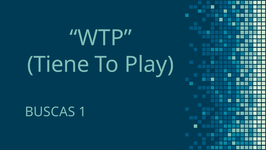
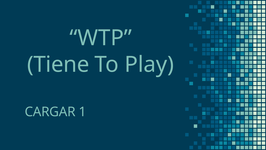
BUSCAS: BUSCAS -> CARGAR
